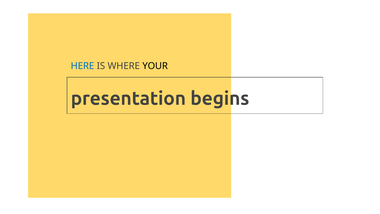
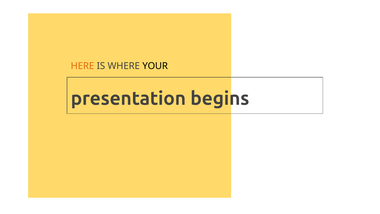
HERE colour: blue -> orange
